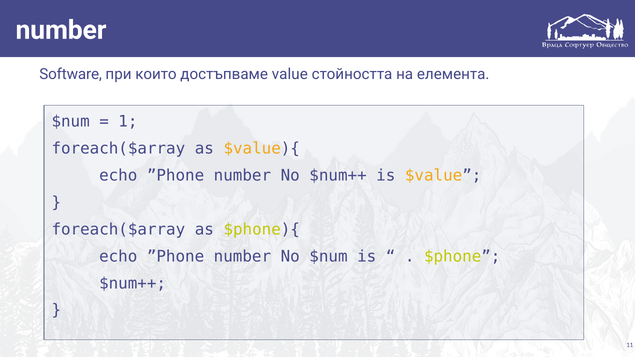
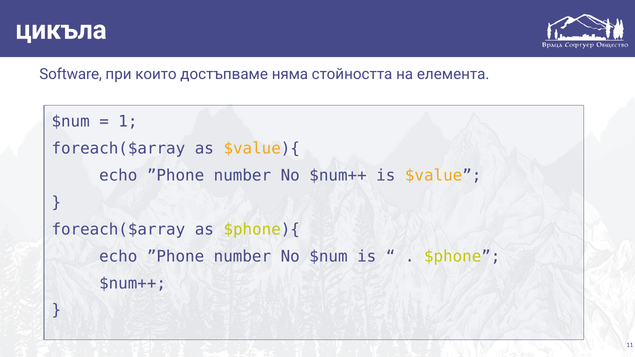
number at (61, 30): number -> цикъла
value: value -> няма
